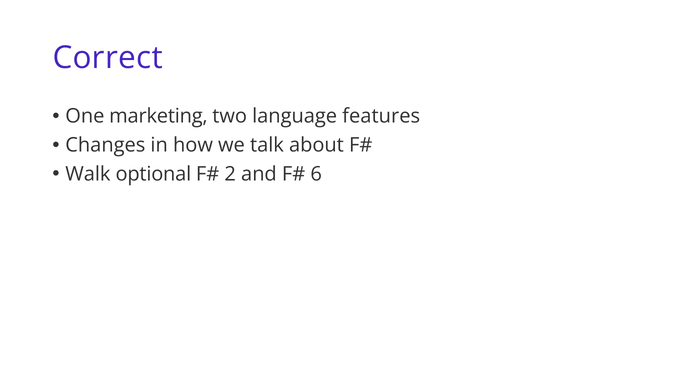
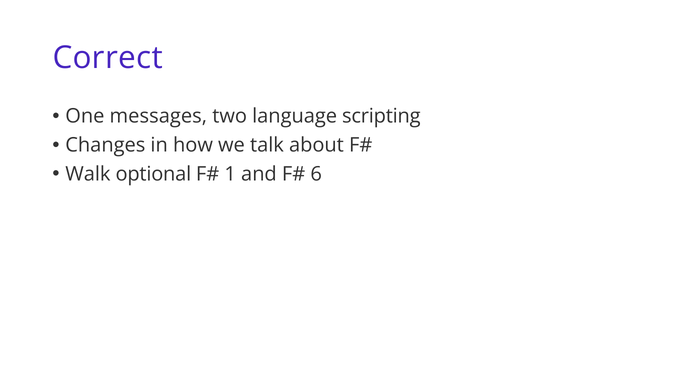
marketing: marketing -> messages
features: features -> scripting
2: 2 -> 1
